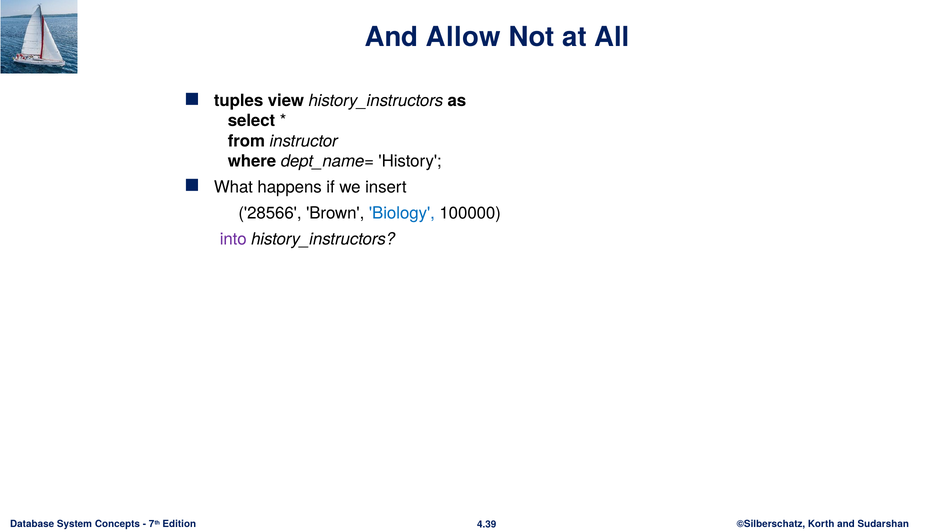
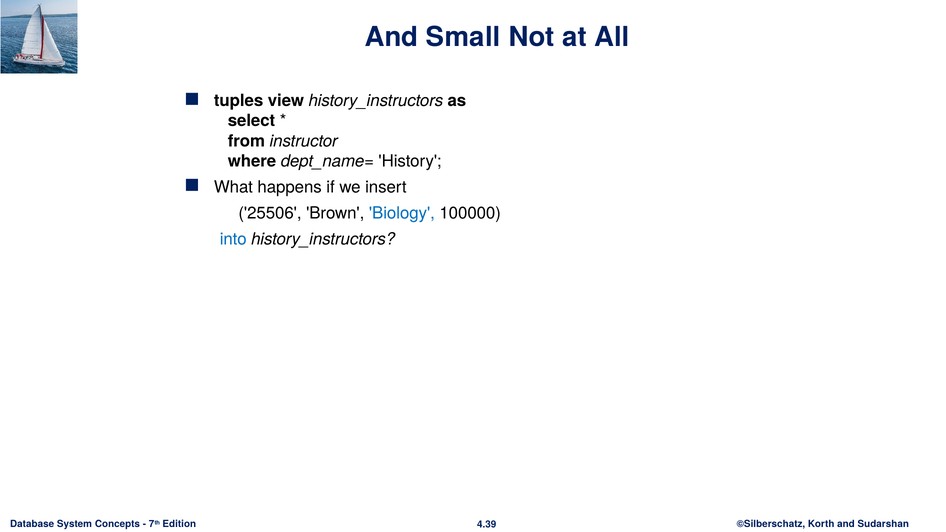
Allow: Allow -> Small
28566: 28566 -> 25506
into colour: purple -> blue
